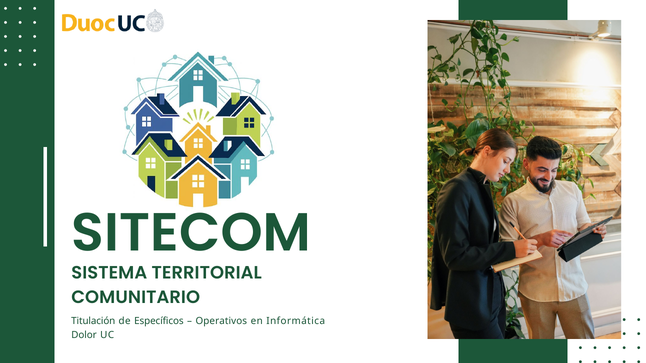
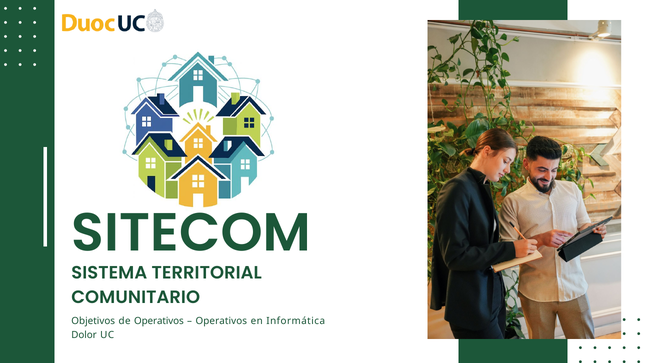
Titulación: Titulación -> Objetivos
de Específicos: Específicos -> Operativos
